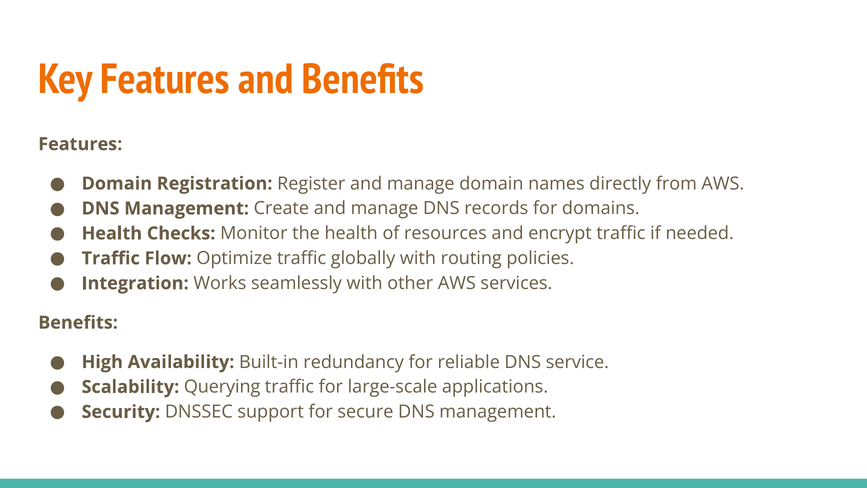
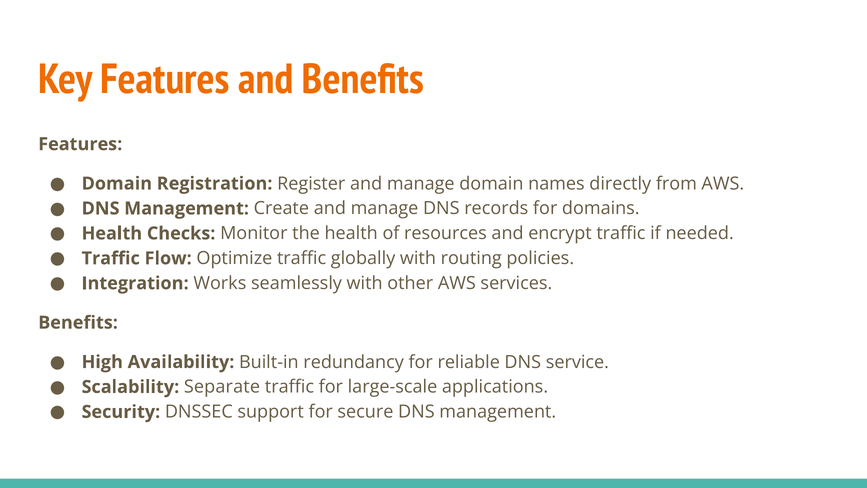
Querying: Querying -> Separate
